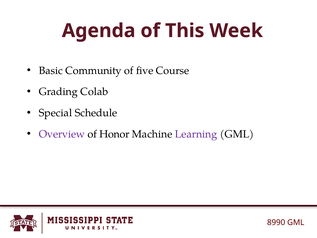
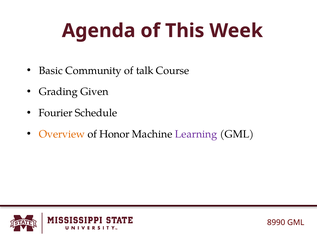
five: five -> talk
Colab: Colab -> Given
Special: Special -> Fourier
Overview colour: purple -> orange
